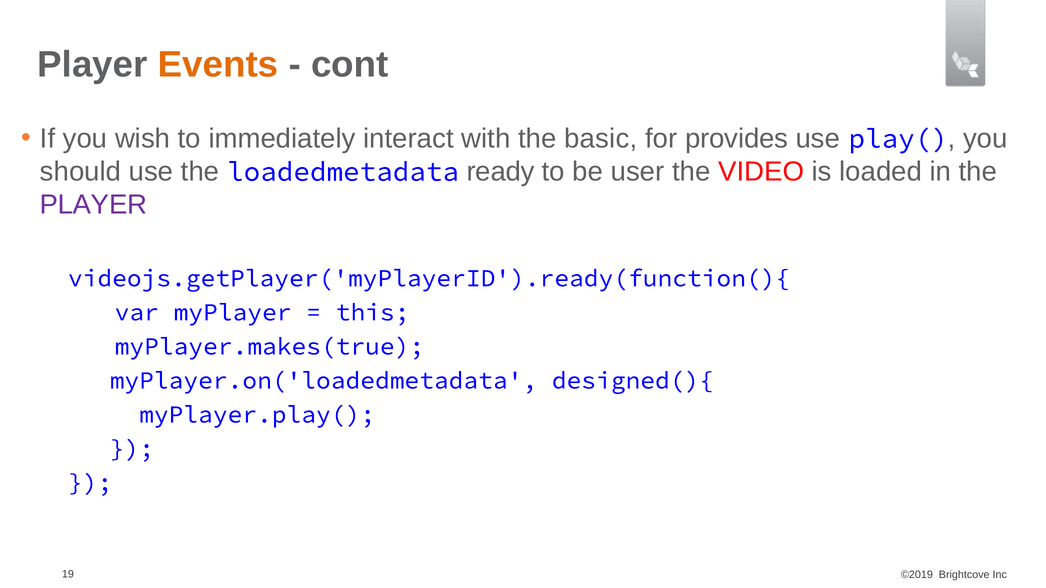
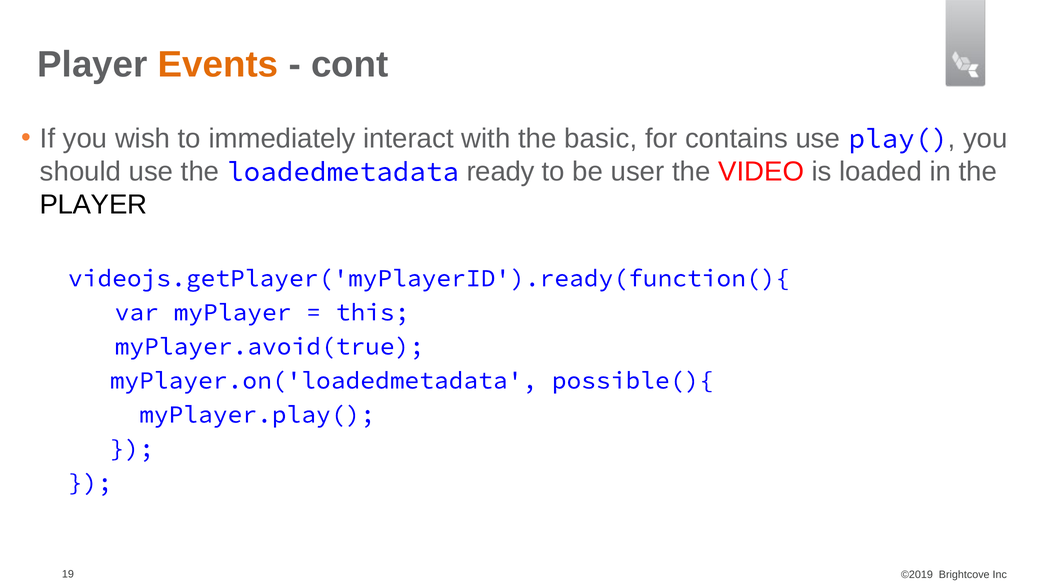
provides: provides -> contains
PLAYER at (93, 205) colour: purple -> black
myPlayer.makes(true: myPlayer.makes(true -> myPlayer.avoid(true
designed(){: designed(){ -> possible(){
